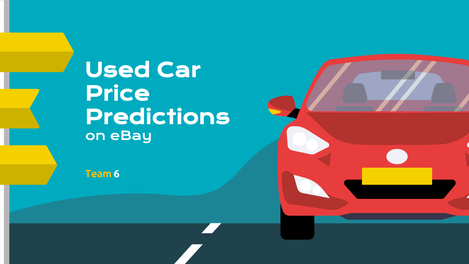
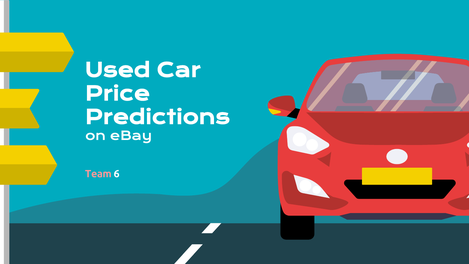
Team colour: yellow -> pink
